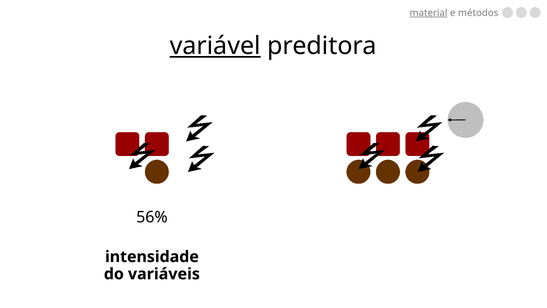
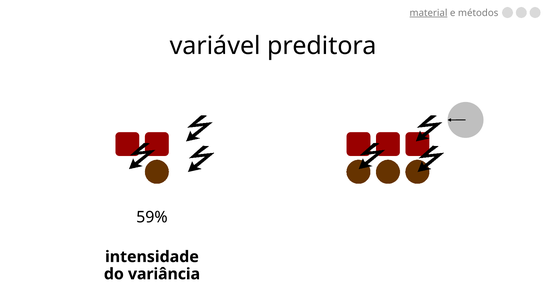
variável underline: present -> none
56%: 56% -> 59%
variáveis: variáveis -> variância
